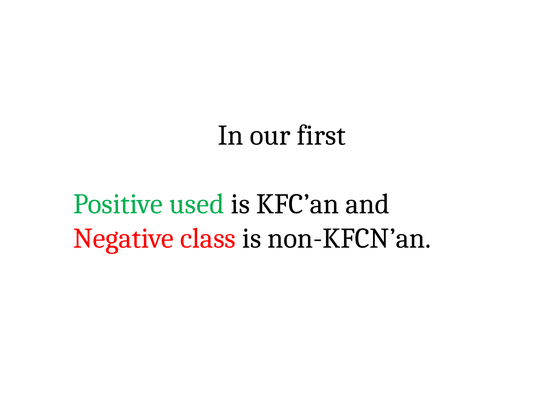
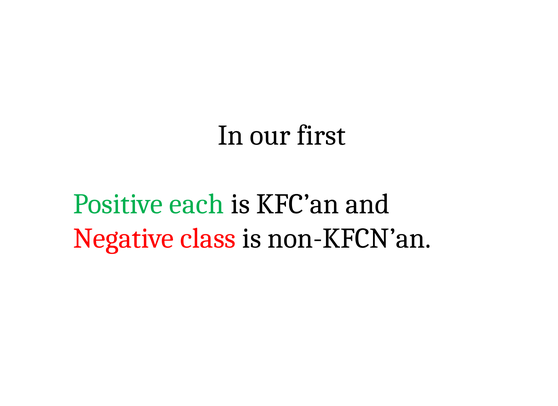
used: used -> each
